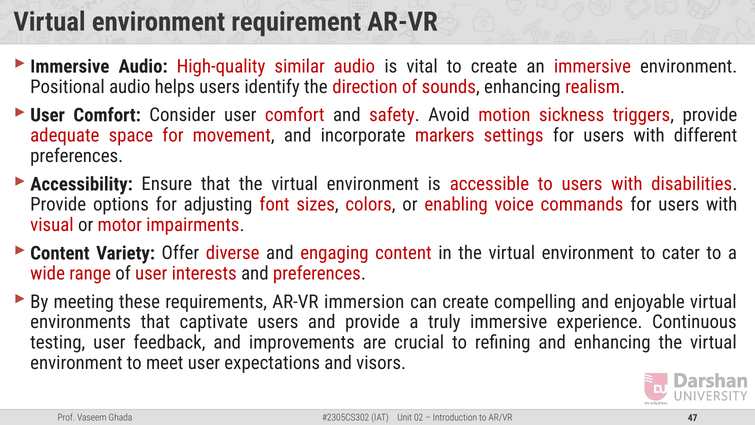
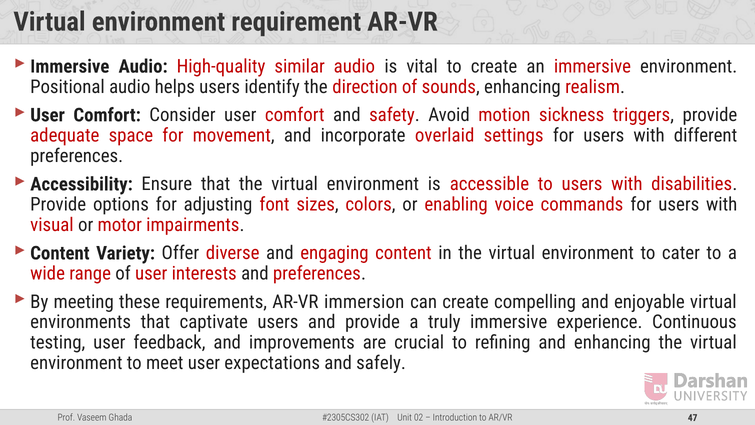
markers: markers -> overlaid
visors: visors -> safely
